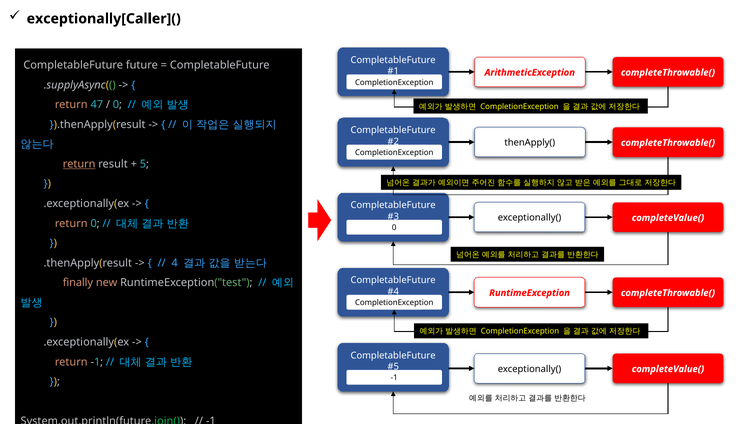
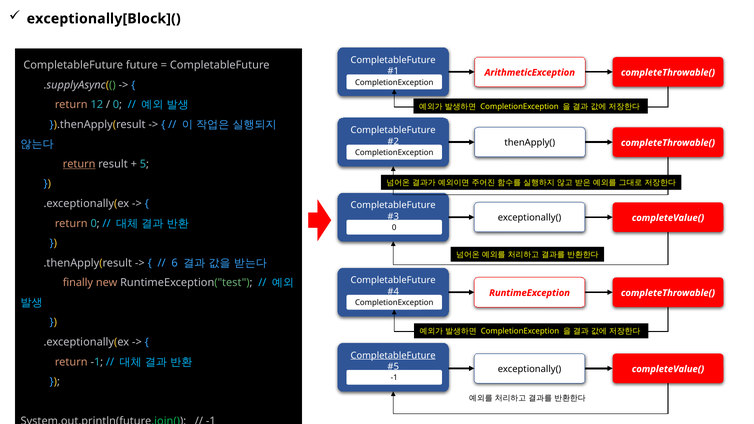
exceptionally[Caller](: exceptionally[Caller]( -> exceptionally[Block](
47: 47 -> 12
4: 4 -> 6
CompletableFuture at (393, 356) underline: none -> present
